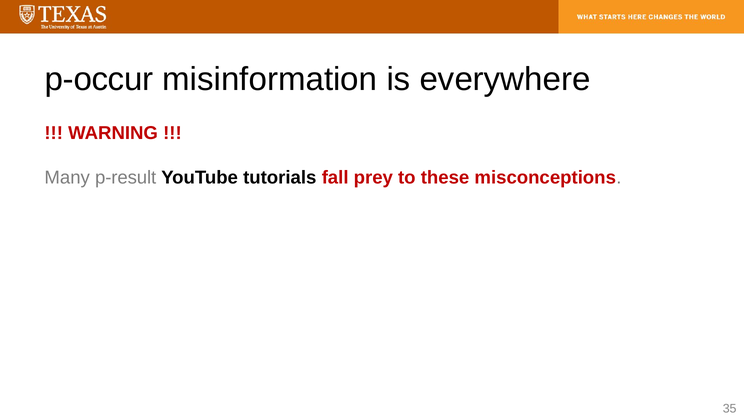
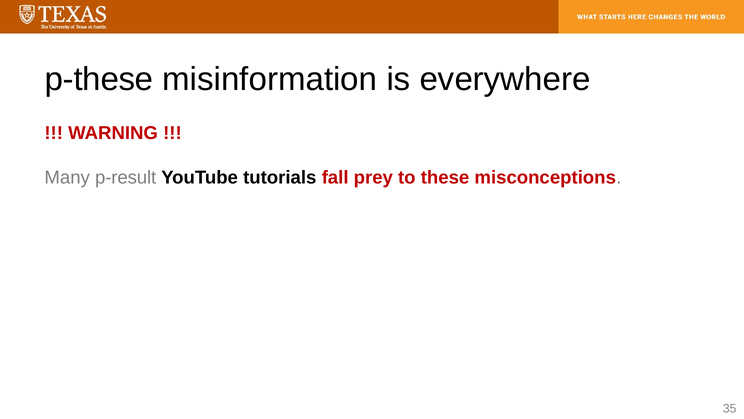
p-occur: p-occur -> p-these
